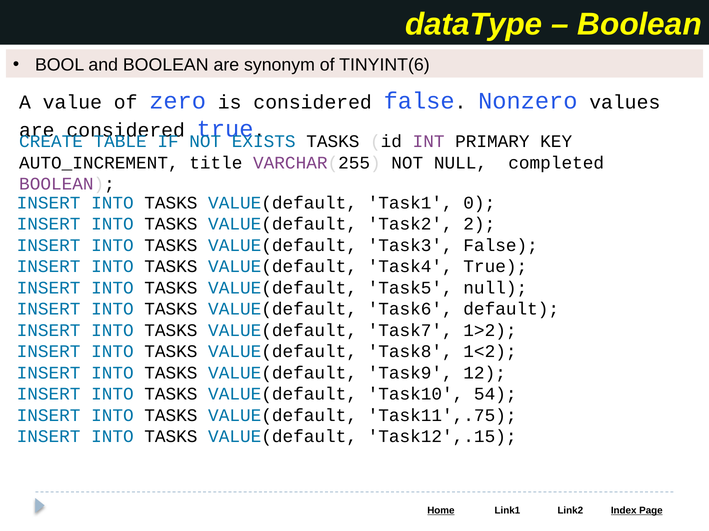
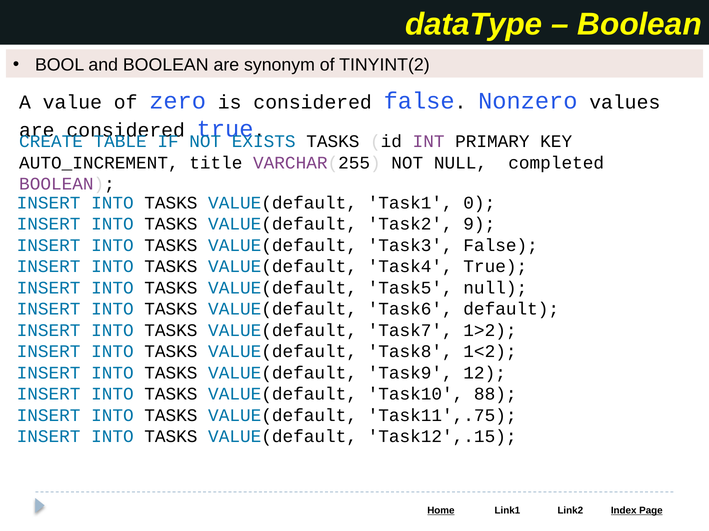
TINYINT(6: TINYINT(6 -> TINYINT(2
2: 2 -> 9
54: 54 -> 88
